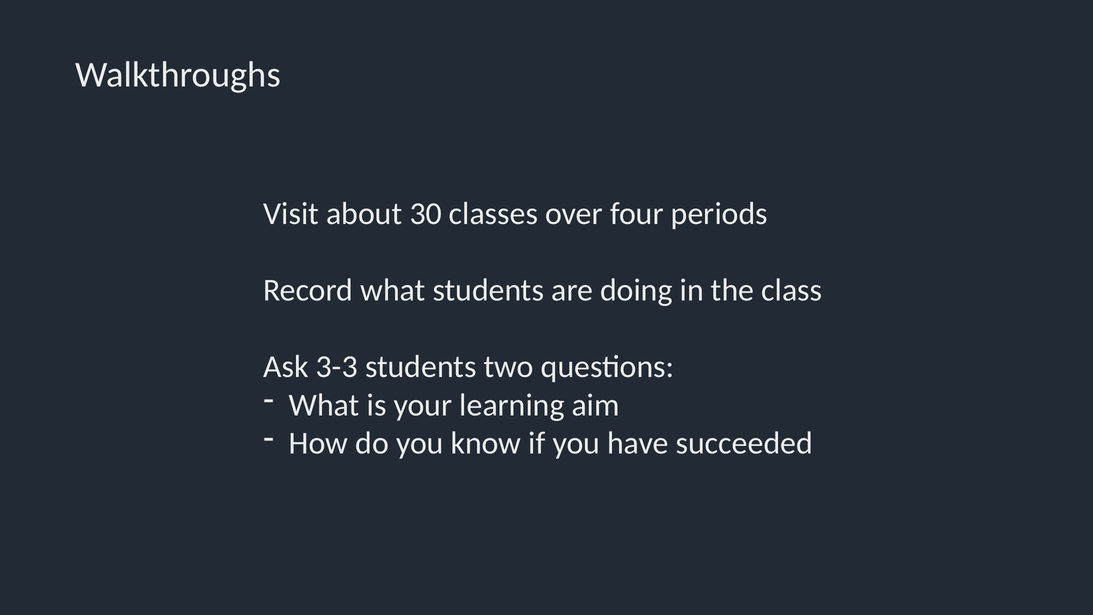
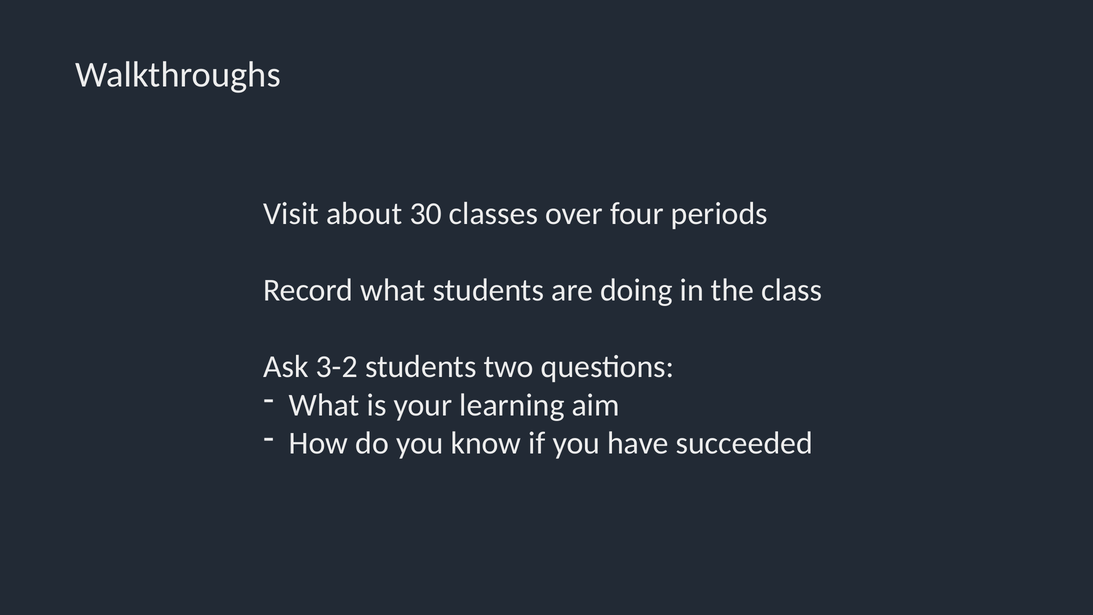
3-3: 3-3 -> 3-2
